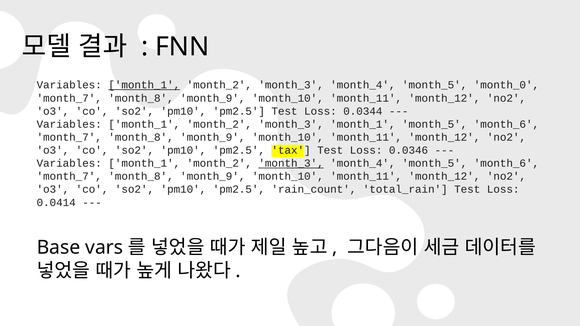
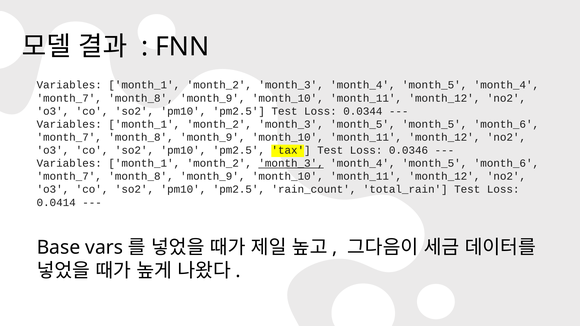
month_1 at (144, 85) underline: present -> none
month_5 month_0: month_0 -> month_4
month_3 month_1: month_1 -> month_5
